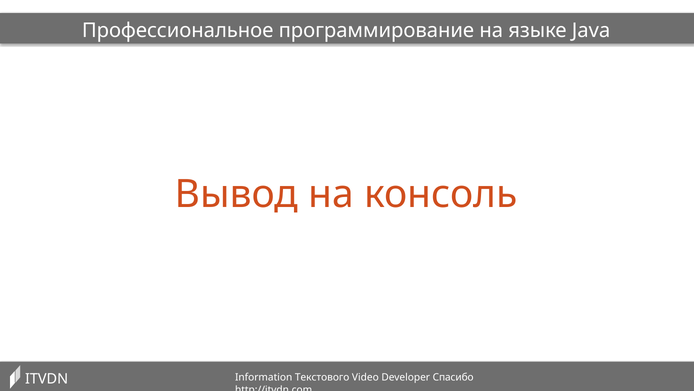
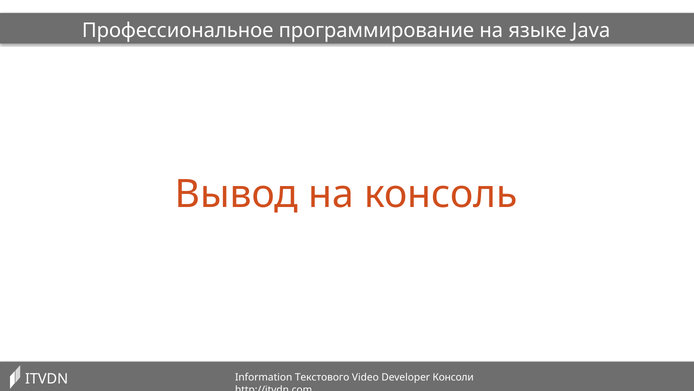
Спасибо: Спасибо -> Консоли
